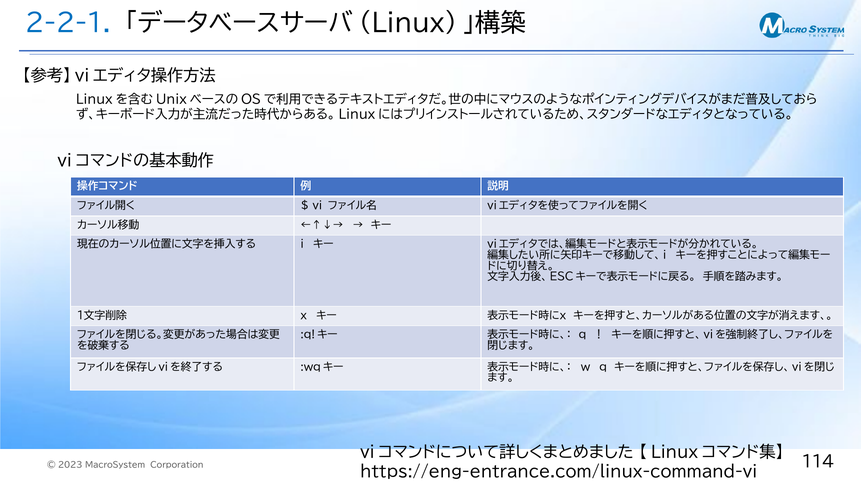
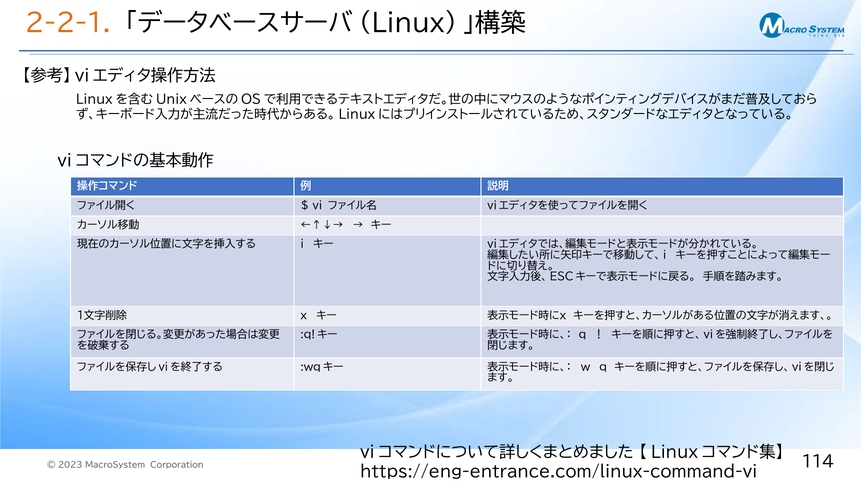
2-2-1 colour: blue -> orange
